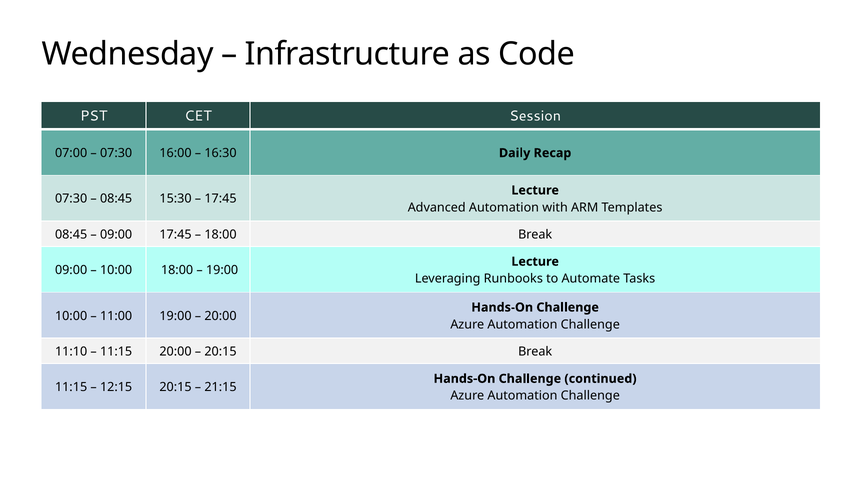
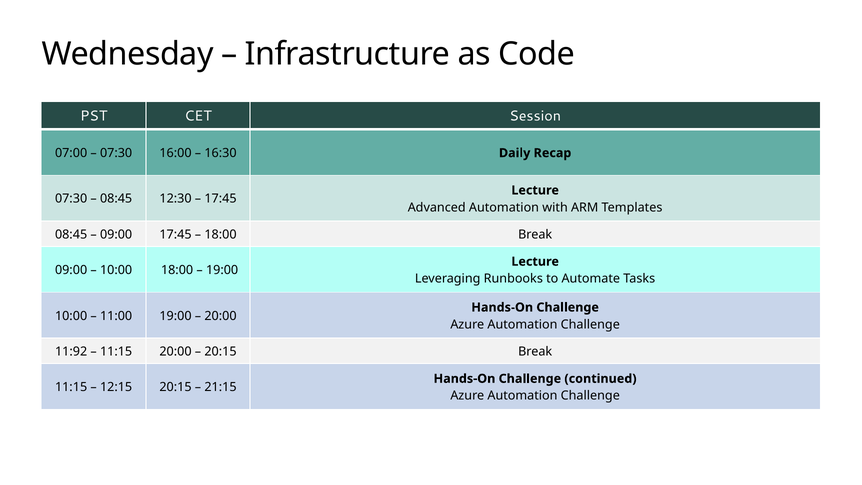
15:30: 15:30 -> 12:30
11:10: 11:10 -> 11:92
